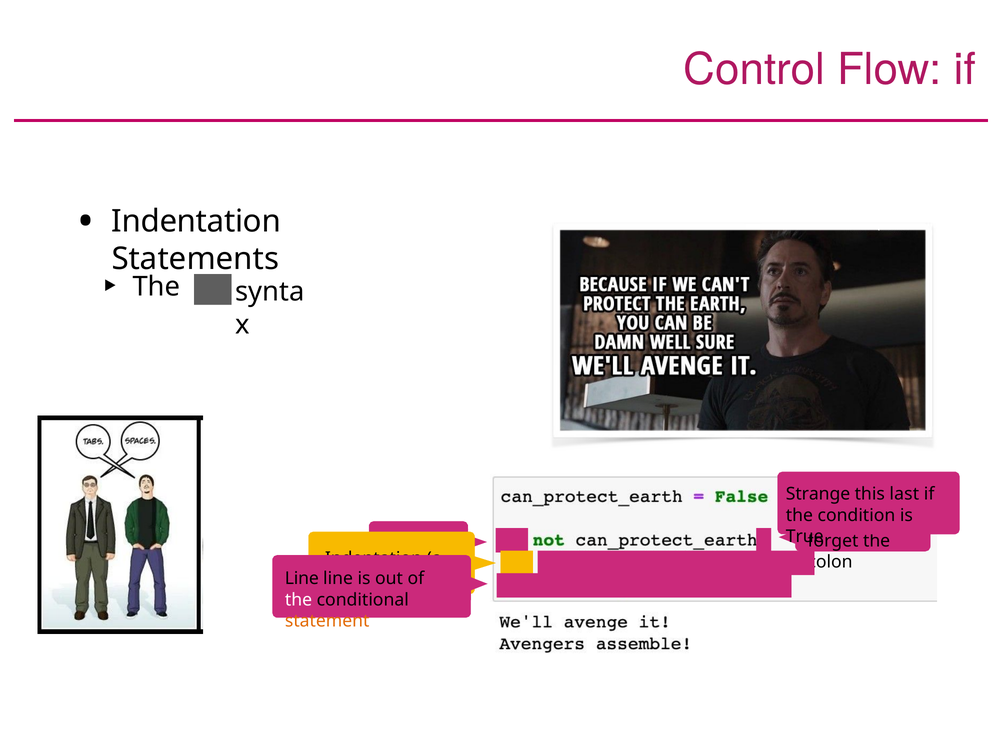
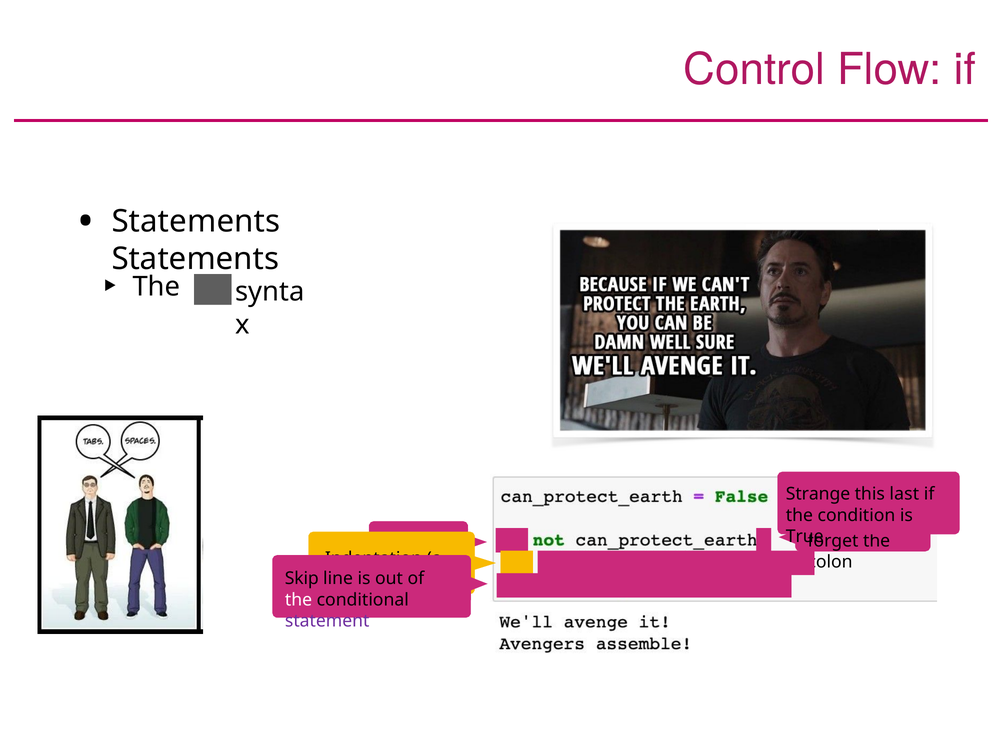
Indentation at (196, 221): Indentation -> Statements
Line at (302, 578): Line -> Skip
statement colour: orange -> purple
